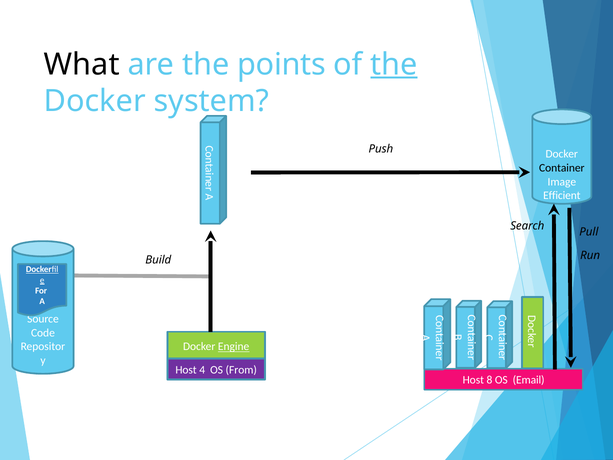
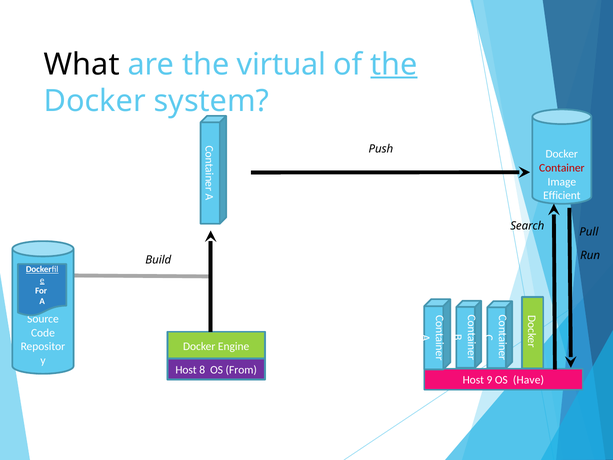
points: points -> virtual
Container colour: black -> red
Engine underline: present -> none
4: 4 -> 8
8: 8 -> 9
Email: Email -> Have
